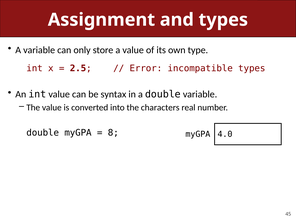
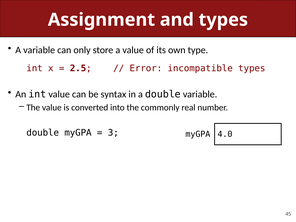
characters: characters -> commonly
8: 8 -> 3
